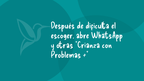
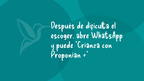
otras: otras -> puede
Problemas: Problemas -> Proponían
